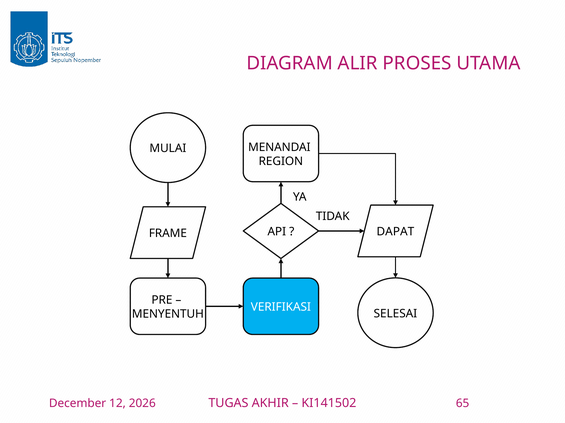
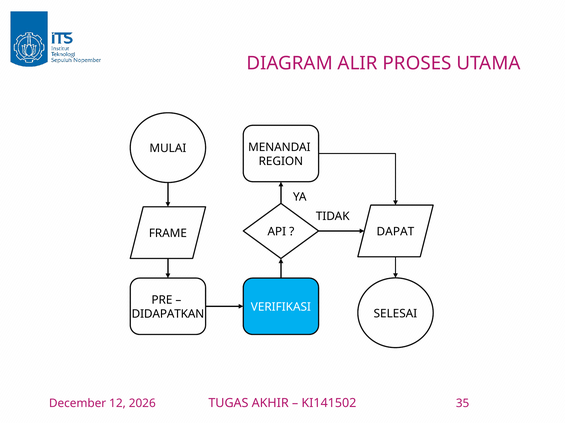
MENYENTUH: MENYENTUH -> DIDAPATKAN
65: 65 -> 35
